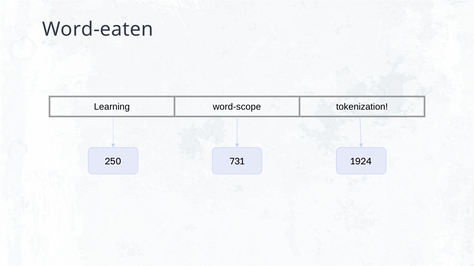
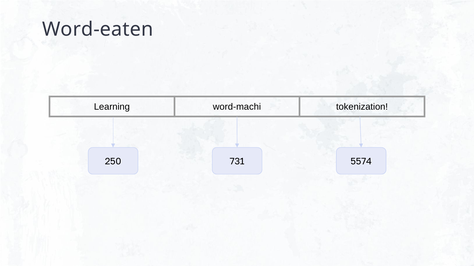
word-scope: word-scope -> word-machi
1924: 1924 -> 5574
